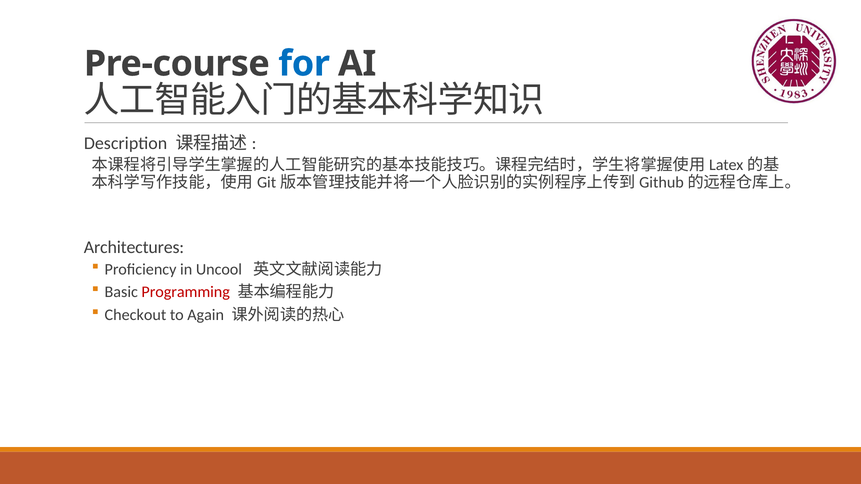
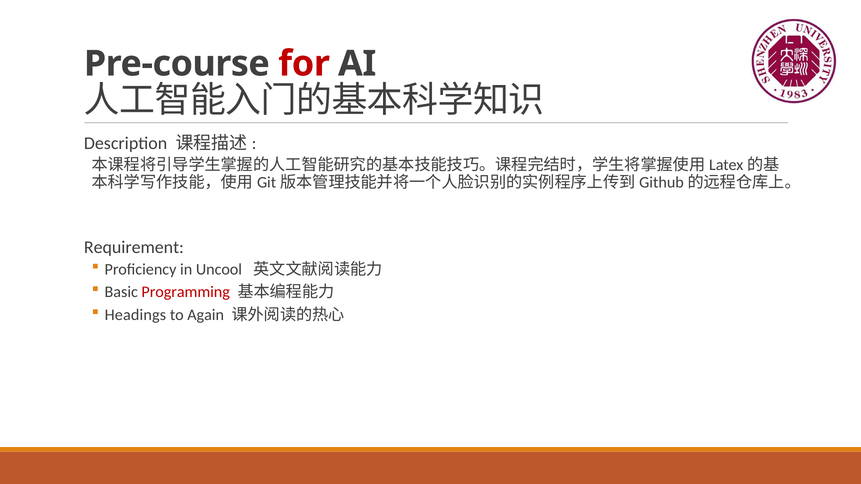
for colour: blue -> red
Architectures: Architectures -> Requirement
Checkout: Checkout -> Headings
